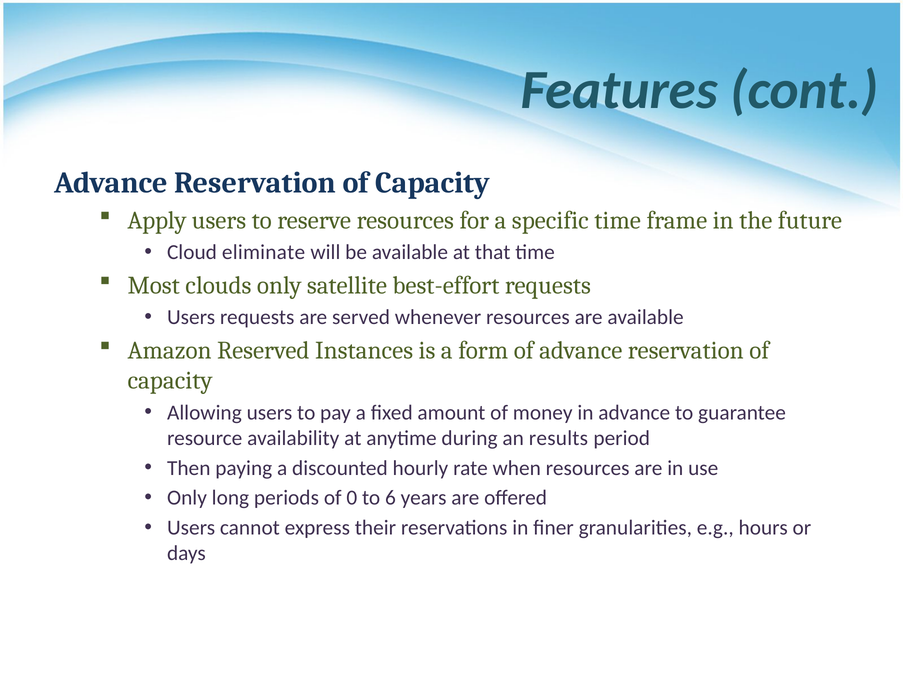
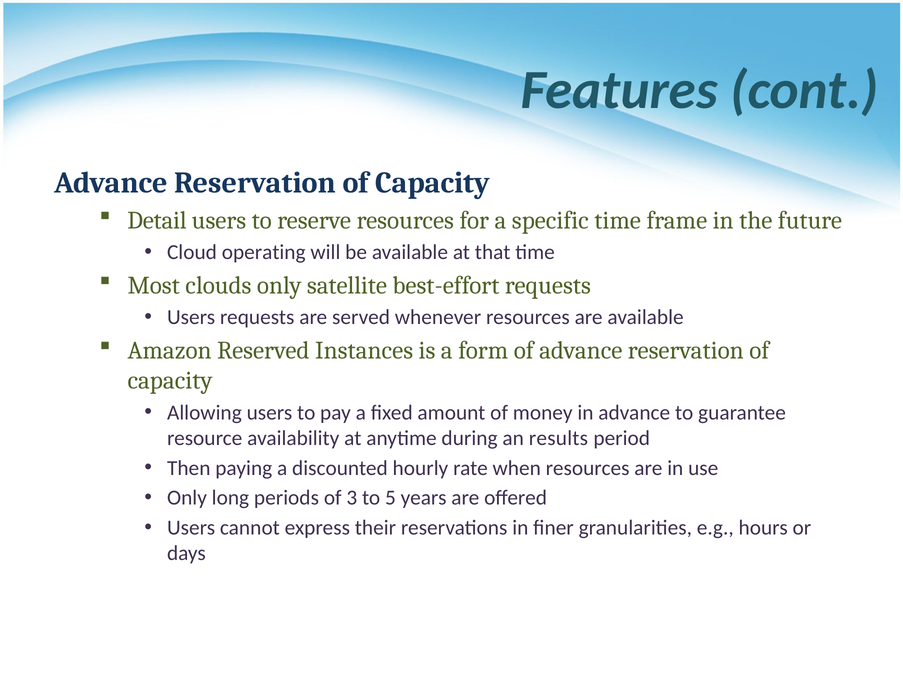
Apply: Apply -> Detail
eliminate: eliminate -> operating
0: 0 -> 3
6: 6 -> 5
